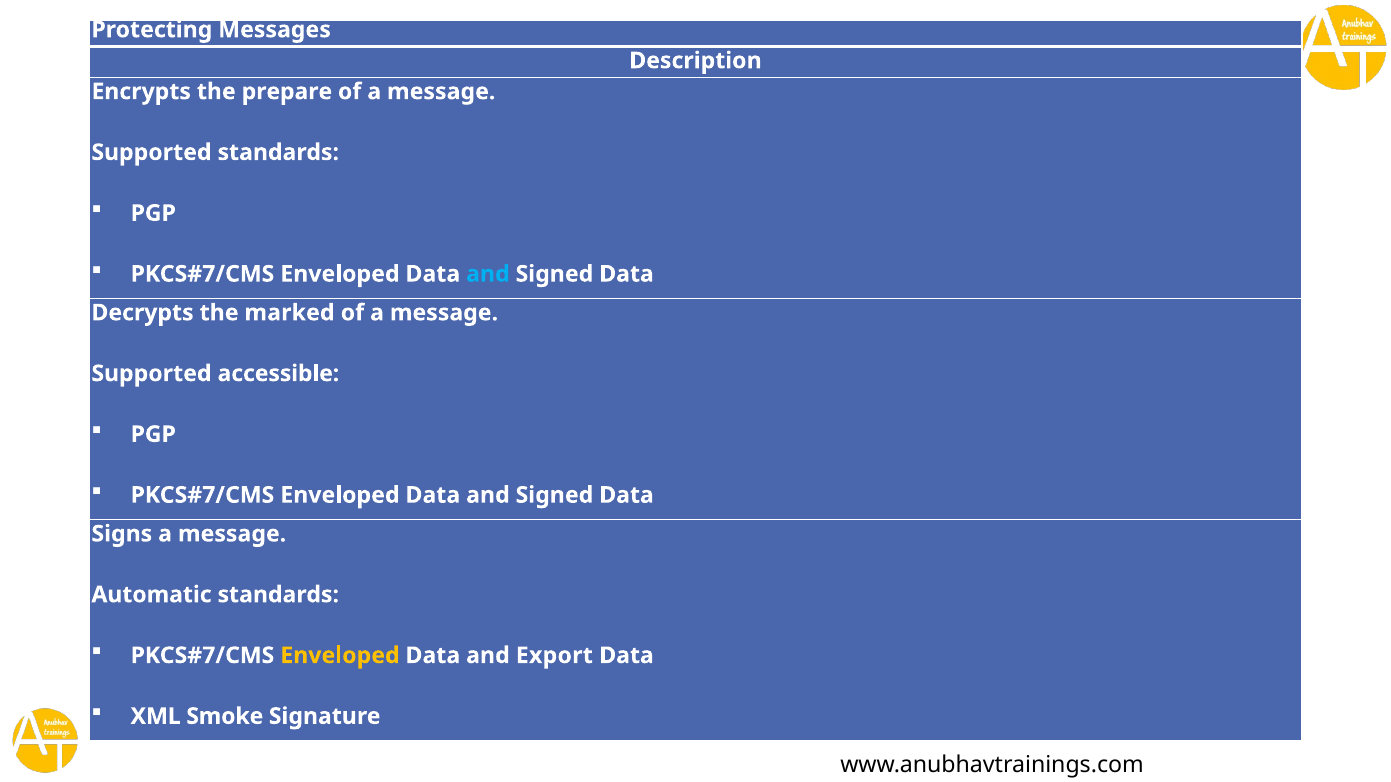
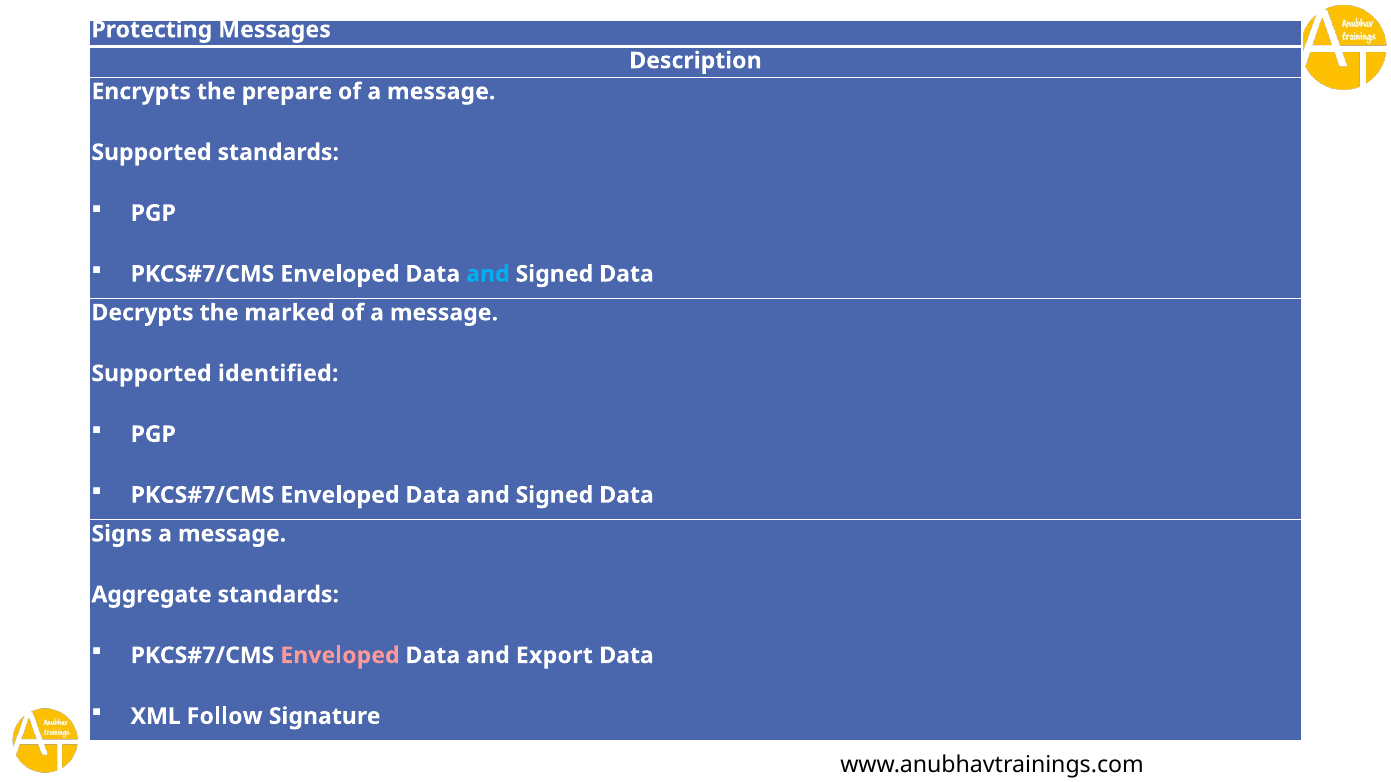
accessible: accessible -> identified
Automatic: Automatic -> Aggregate
Enveloped at (340, 656) colour: yellow -> pink
Smoke: Smoke -> Follow
